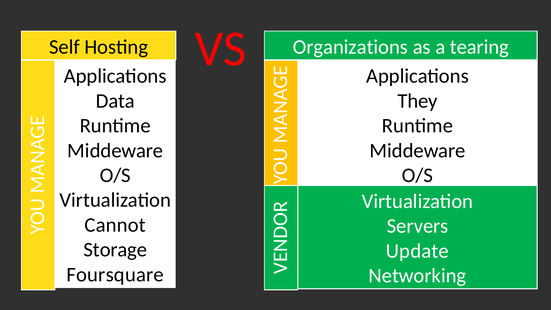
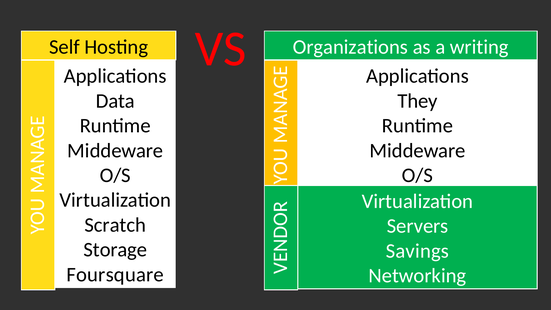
tearing: tearing -> writing
Cannot: Cannot -> Scratch
Update: Update -> Savings
